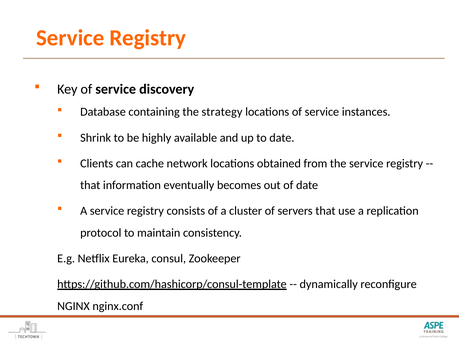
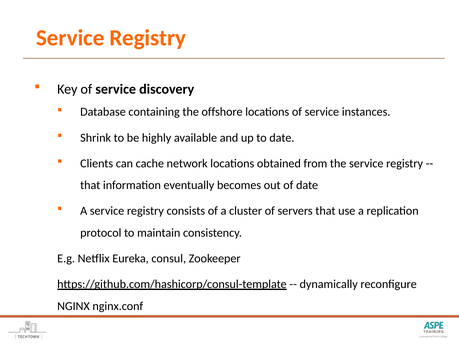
strategy: strategy -> offshore
